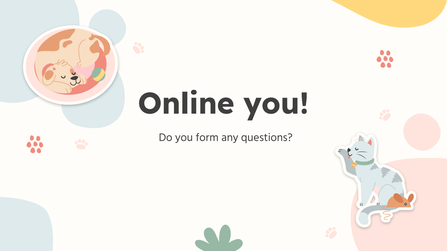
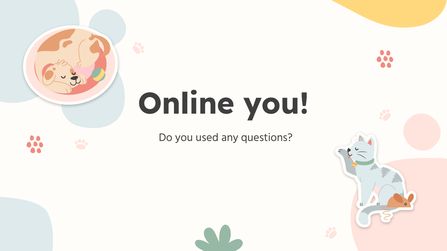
form: form -> used
